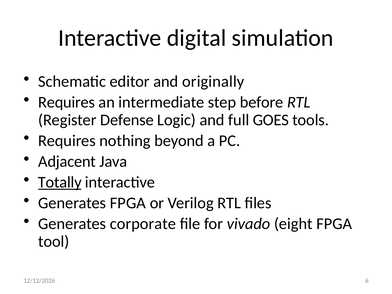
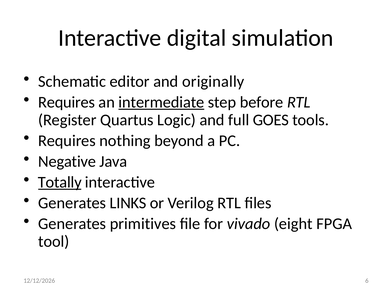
intermediate underline: none -> present
Defense: Defense -> Quartus
Adjacent: Adjacent -> Negative
Generates FPGA: FPGA -> LINKS
corporate: corporate -> primitives
